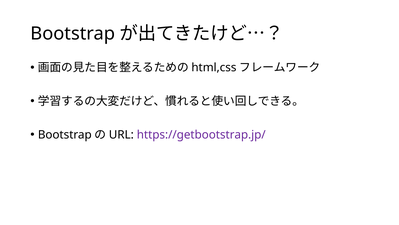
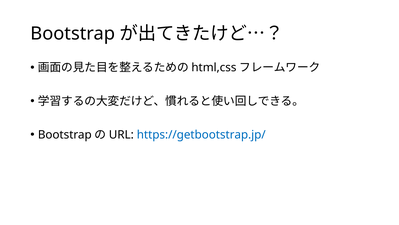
https://getbootstrap.jp/ colour: purple -> blue
